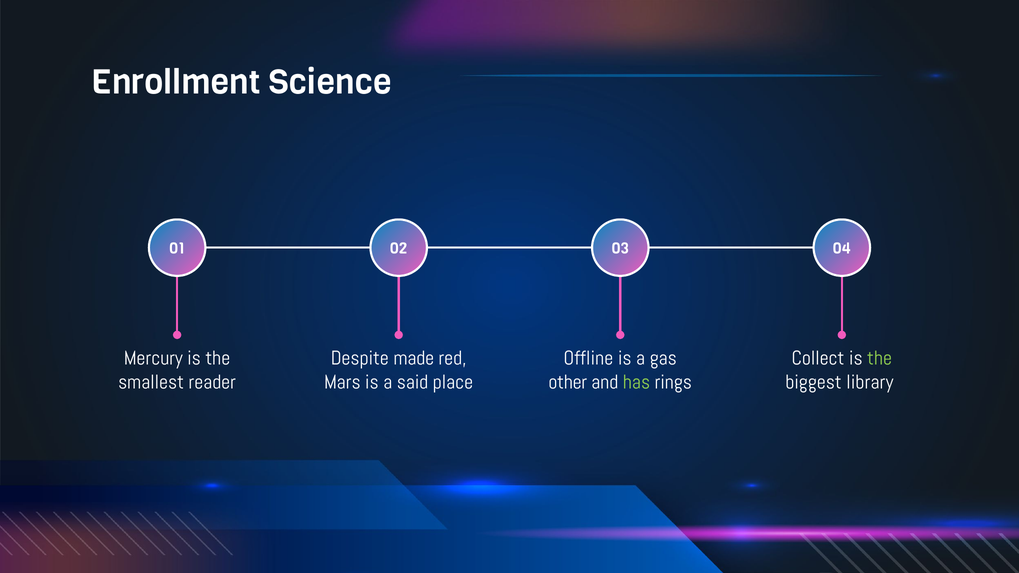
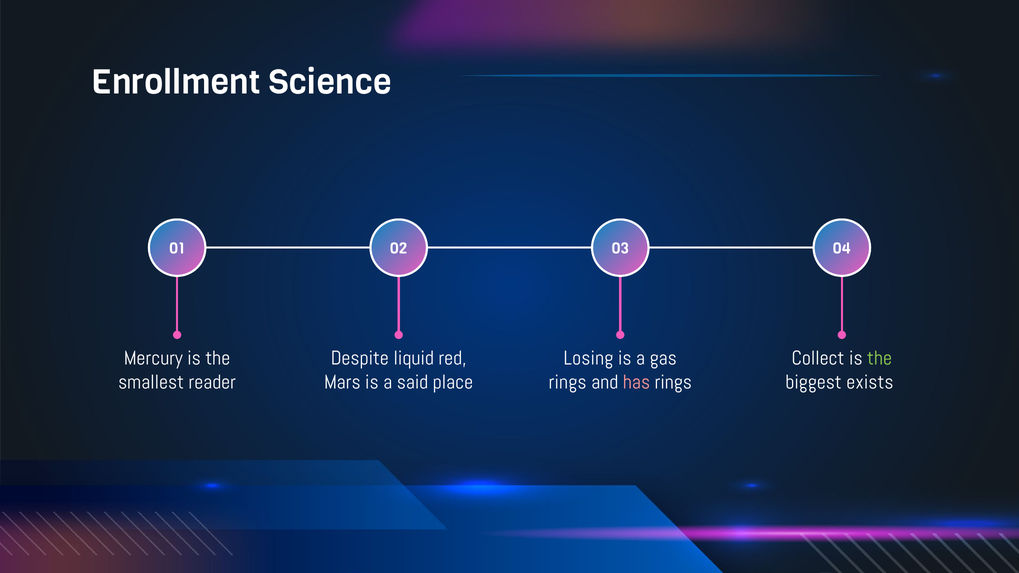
made: made -> liquid
Offline: Offline -> Losing
other at (568, 382): other -> rings
has colour: light green -> pink
library: library -> exists
